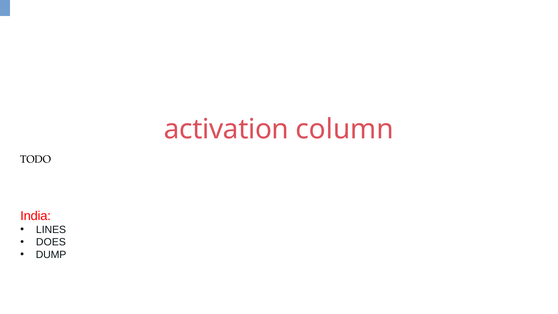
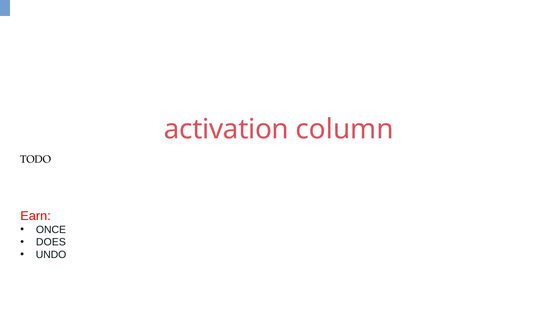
India: India -> Earn
LINES: LINES -> ONCE
DUMP: DUMP -> UNDO
